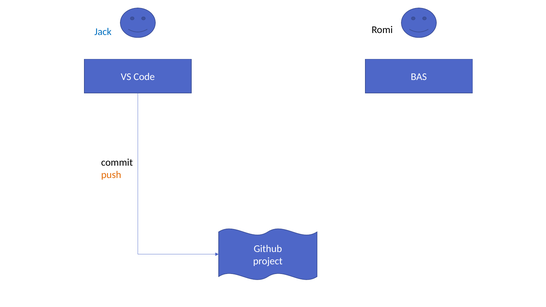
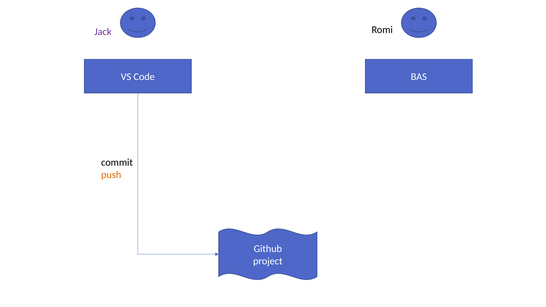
Jack colour: blue -> purple
